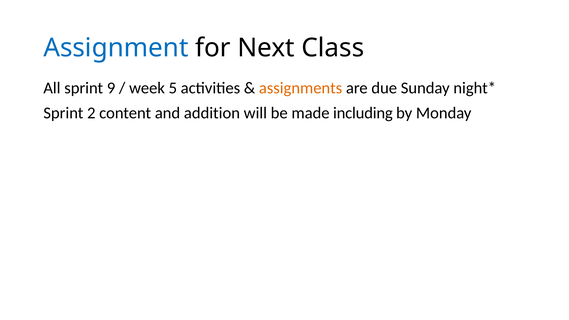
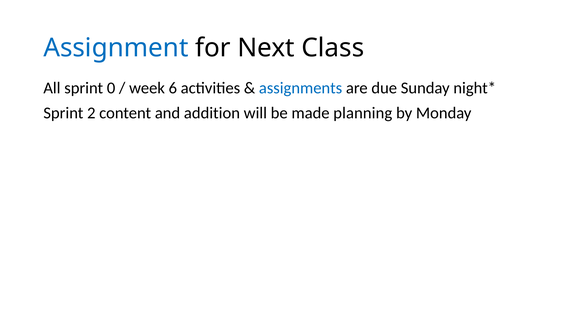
9: 9 -> 0
5: 5 -> 6
assignments colour: orange -> blue
including: including -> planning
